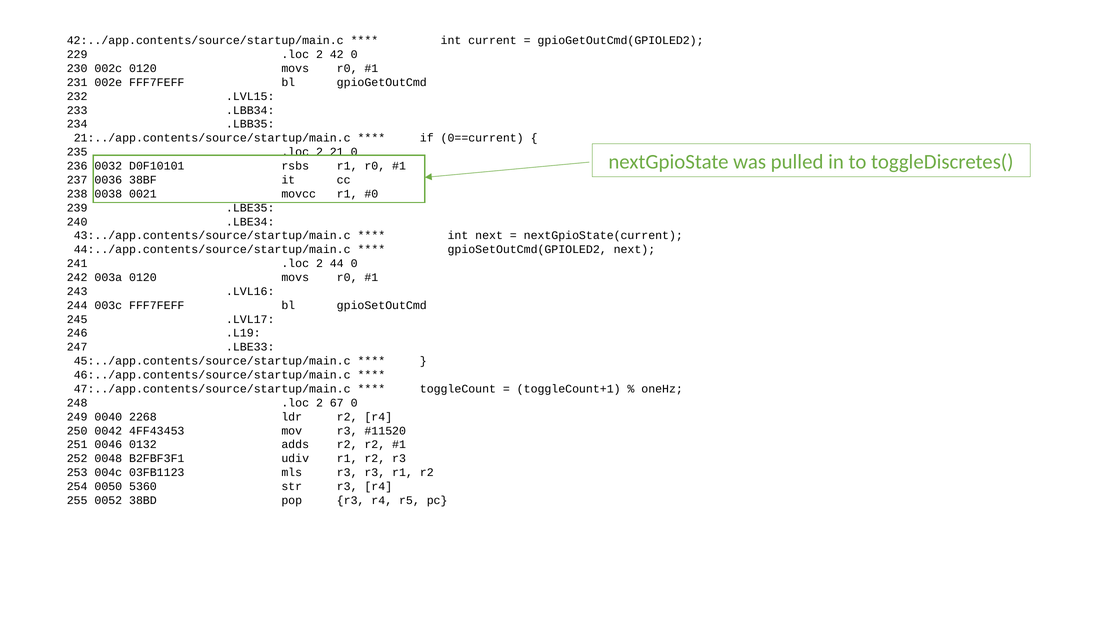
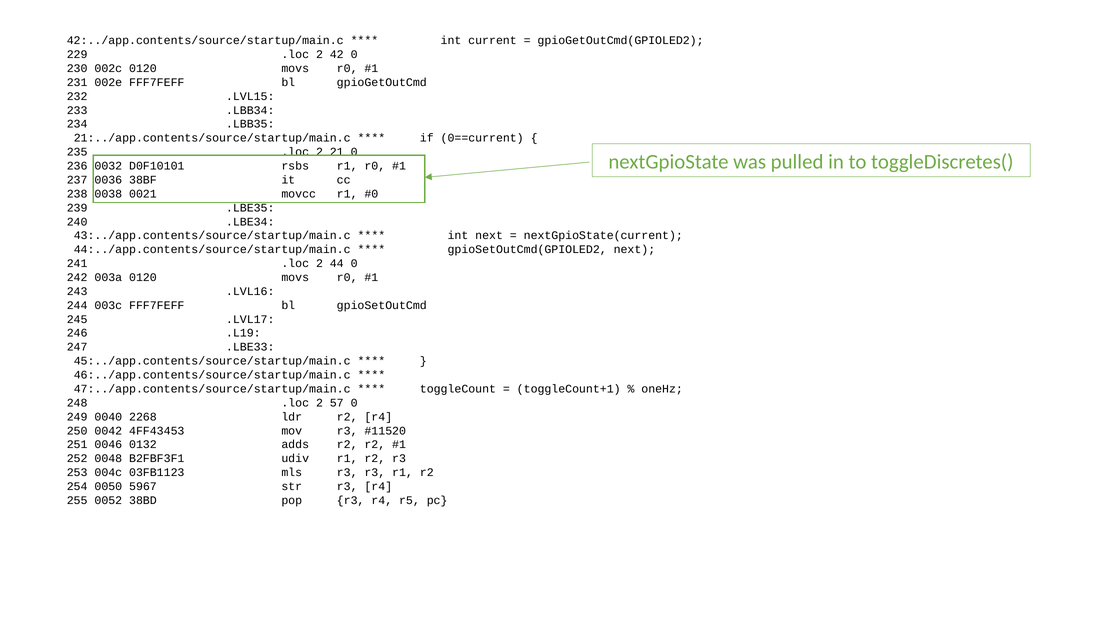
67: 67 -> 57
5360: 5360 -> 5967
